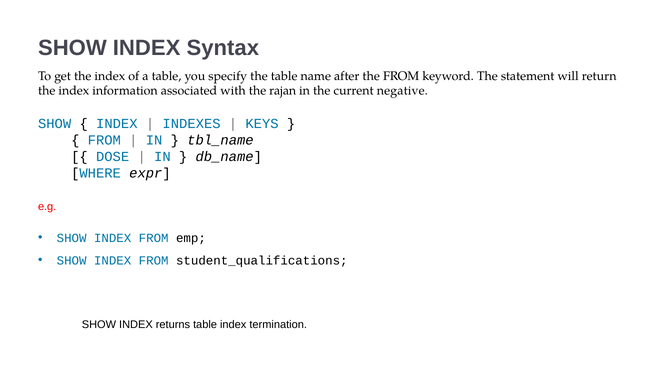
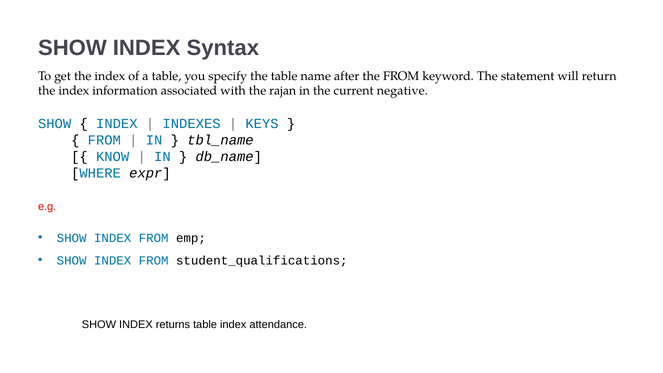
DOSE: DOSE -> KNOW
termination: termination -> attendance
